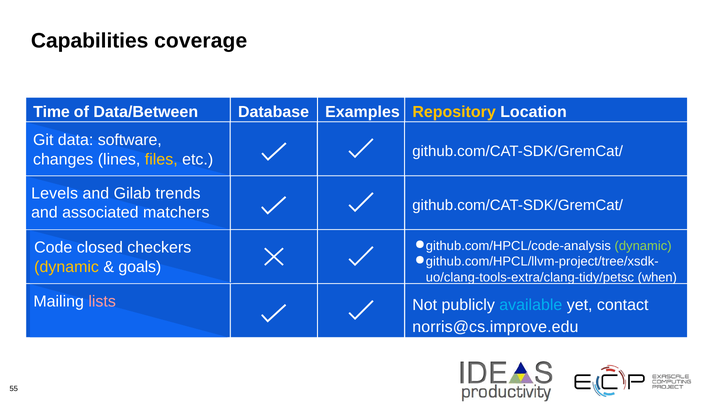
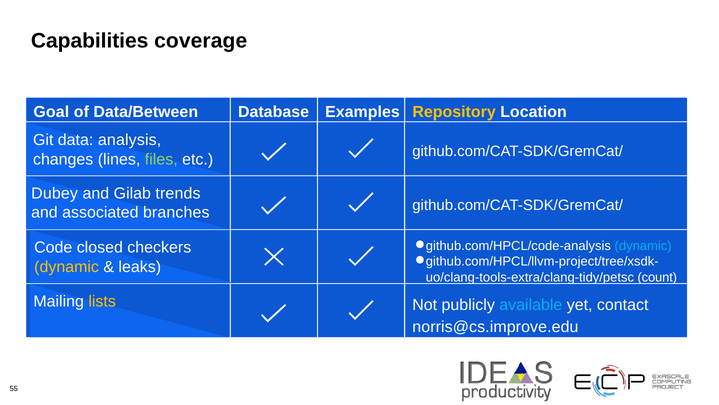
Time: Time -> Goal
software: software -> analysis
files colour: yellow -> light green
Levels: Levels -> Dubey
matchers: matchers -> branches
dynamic at (643, 246) colour: light green -> light blue
goals: goals -> leaks
when: when -> count
lists at (102, 301) colour: pink -> yellow
